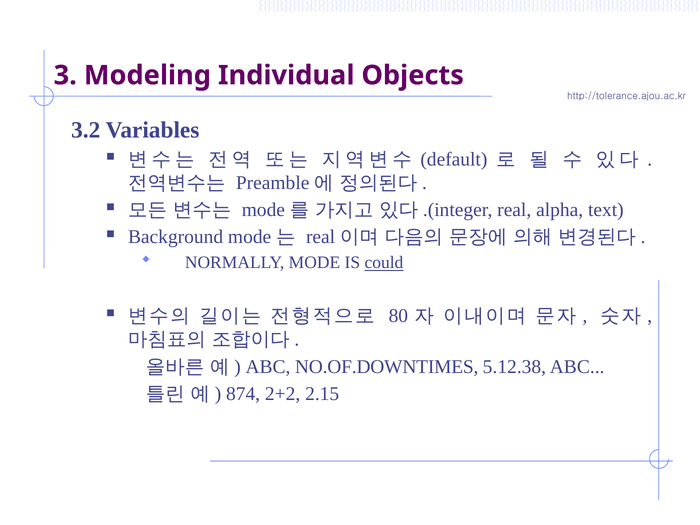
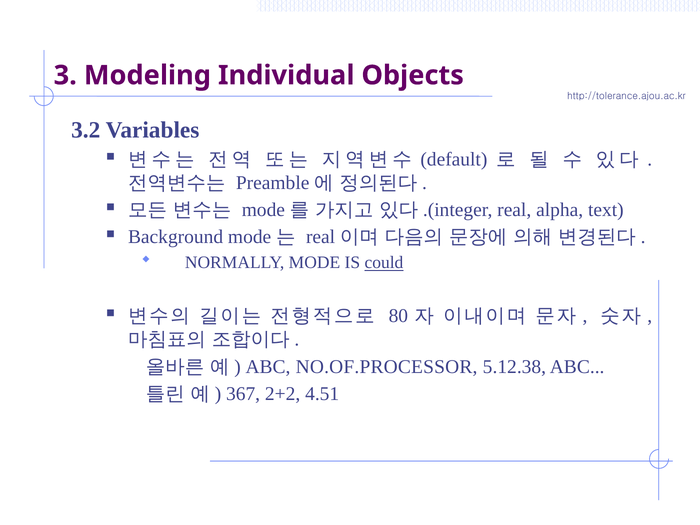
NO.OF.DOWNTIMES: NO.OF.DOWNTIMES -> NO.OF.PROCESSOR
874: 874 -> 367
2.15: 2.15 -> 4.51
